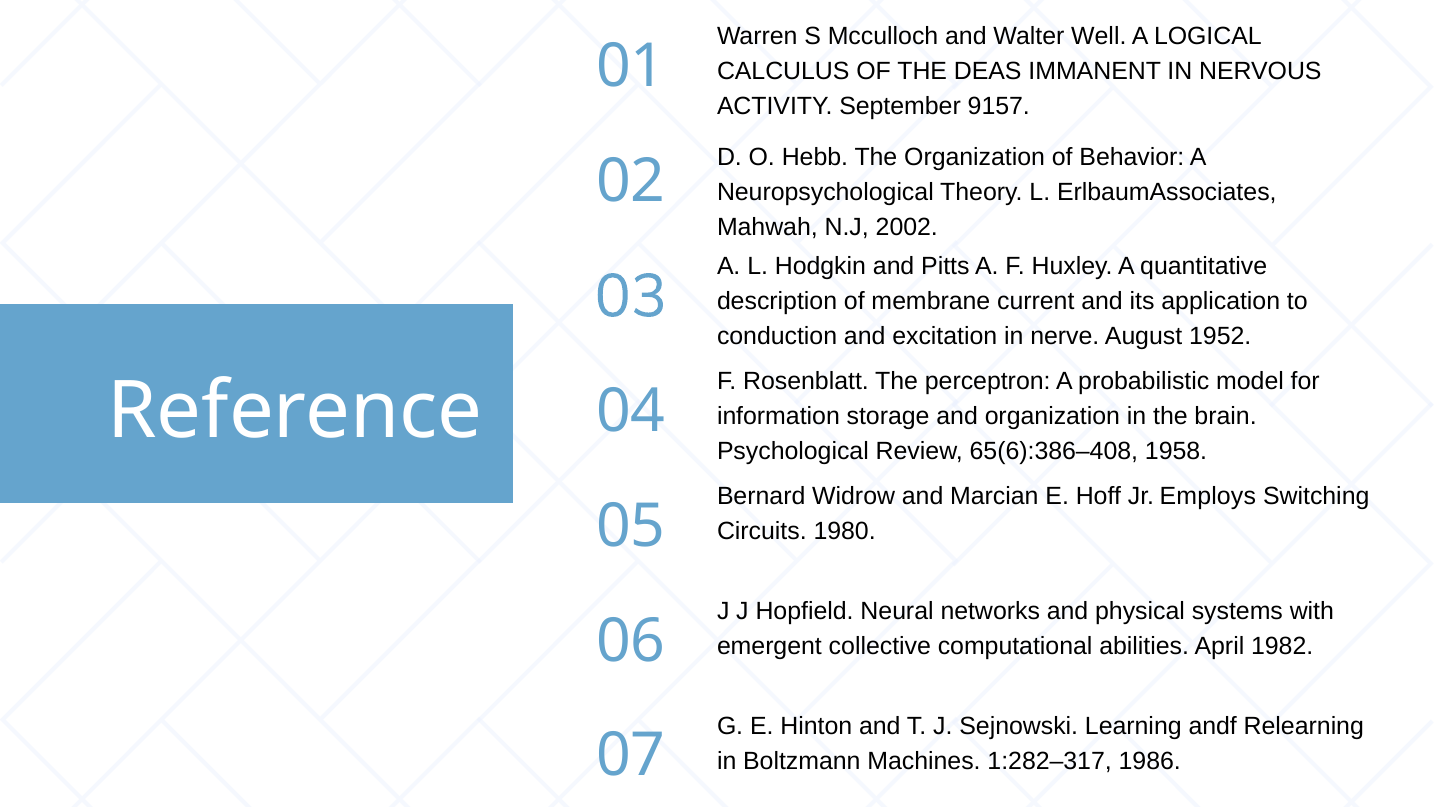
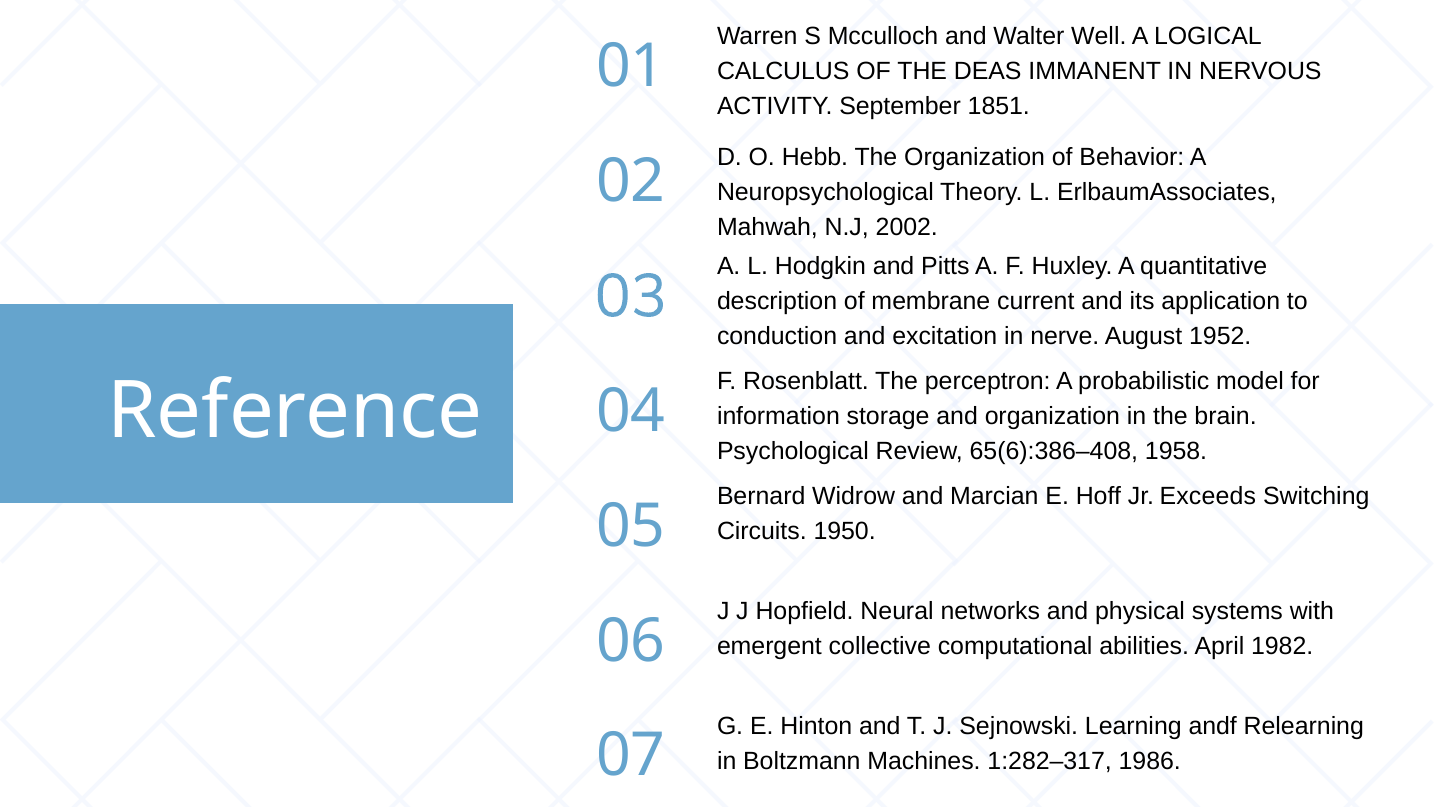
9157: 9157 -> 1851
Employs: Employs -> Exceeds
1980: 1980 -> 1950
